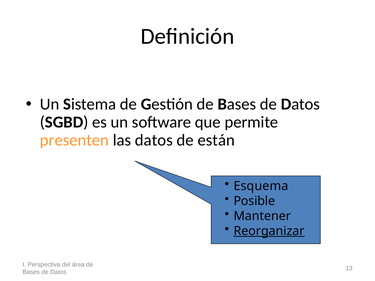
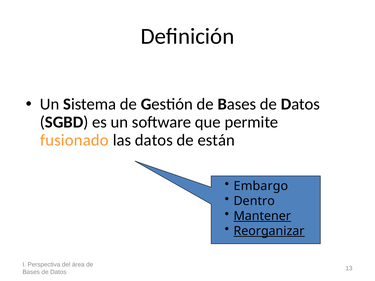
presenten: presenten -> fusionado
Esquema: Esquema -> Embargo
Posible: Posible -> Dentro
Mantener underline: none -> present
